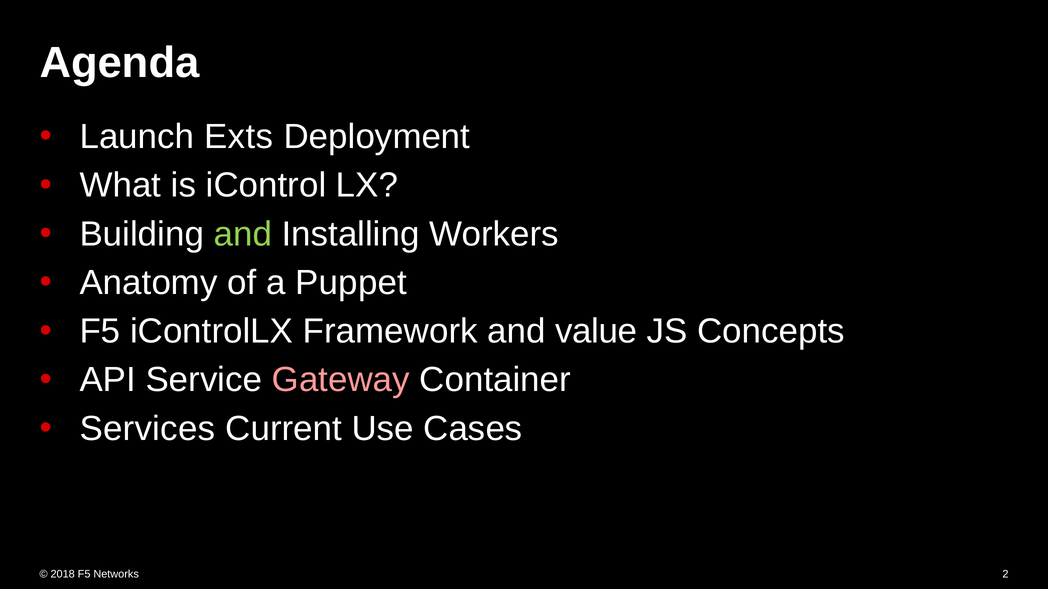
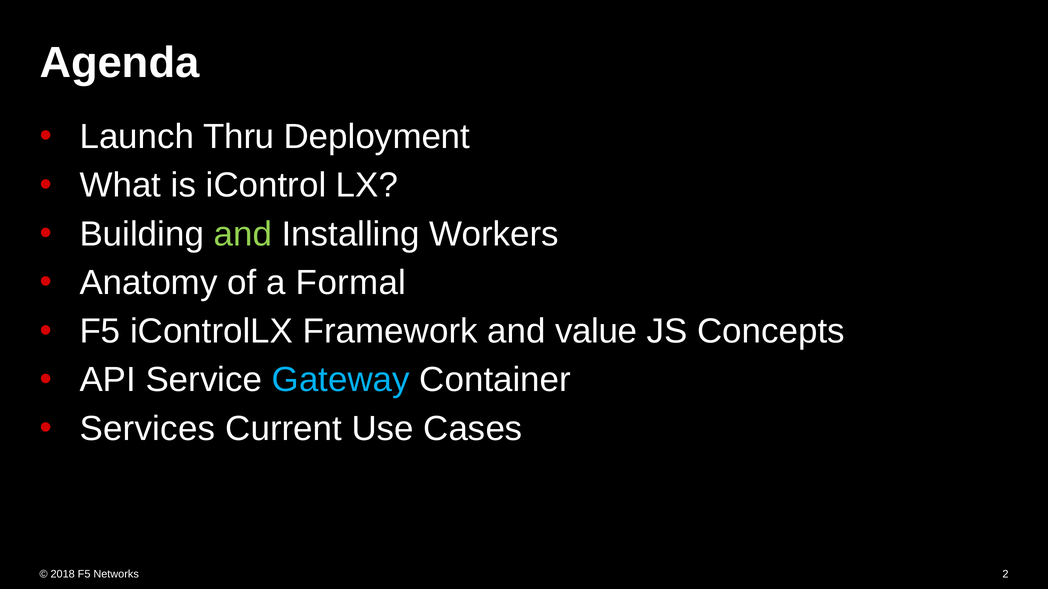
Exts: Exts -> Thru
Puppet: Puppet -> Formal
Gateway colour: pink -> light blue
